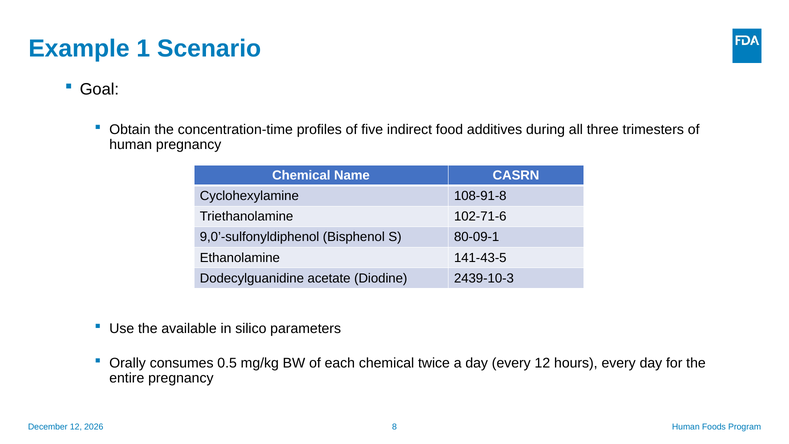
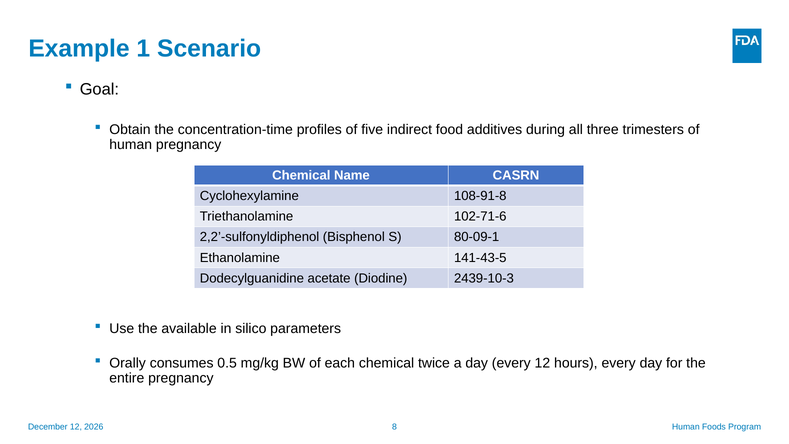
9,0’-sulfonyldiphenol: 9,0’-sulfonyldiphenol -> 2,2’-sulfonyldiphenol
